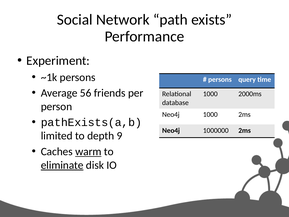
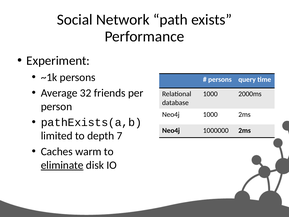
56: 56 -> 32
9: 9 -> 7
warm underline: present -> none
